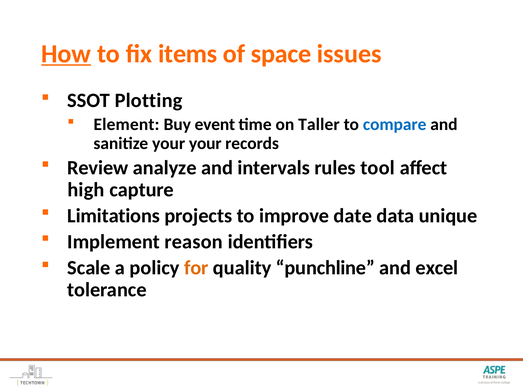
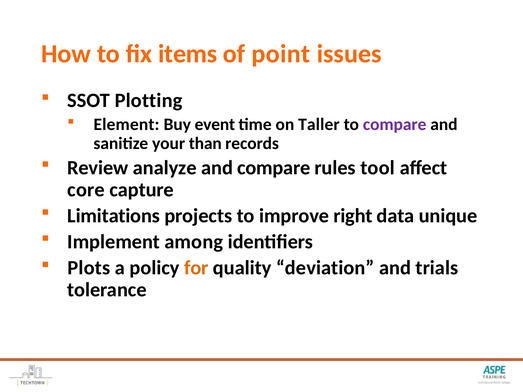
How underline: present -> none
space: space -> point
compare at (395, 125) colour: blue -> purple
your your: your -> than
and intervals: intervals -> compare
high: high -> core
date: date -> right
reason: reason -> among
Scale: Scale -> Plots
punchline: punchline -> deviation
excel: excel -> trials
